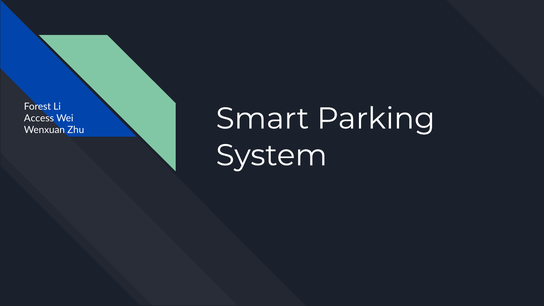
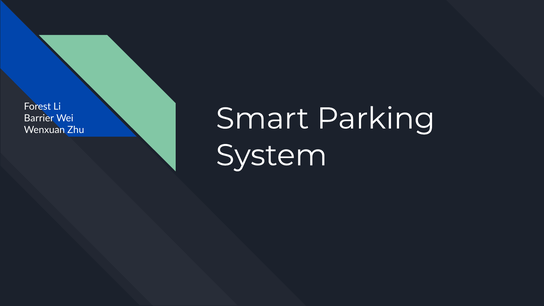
Access: Access -> Barrier
